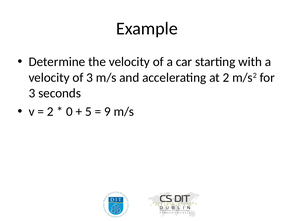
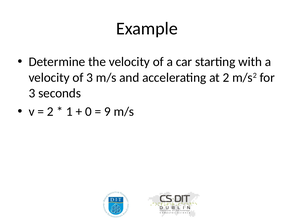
0: 0 -> 1
5: 5 -> 0
